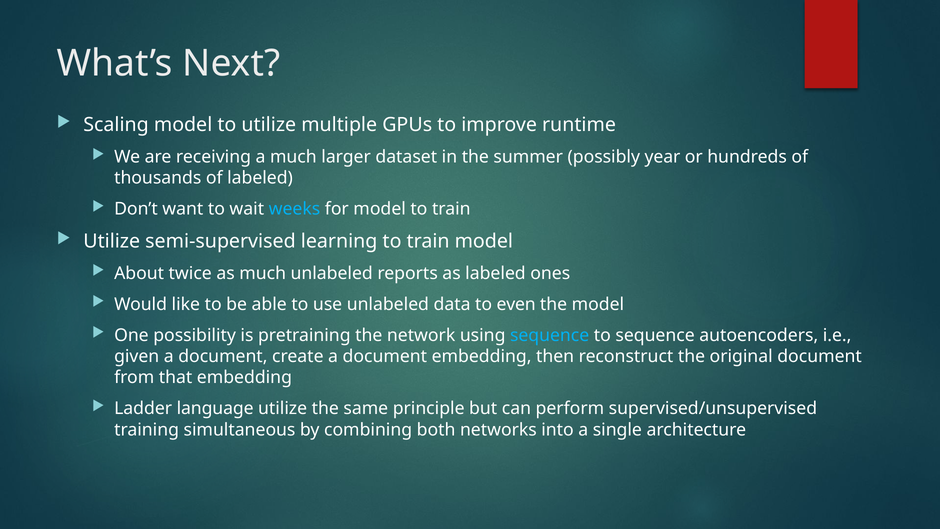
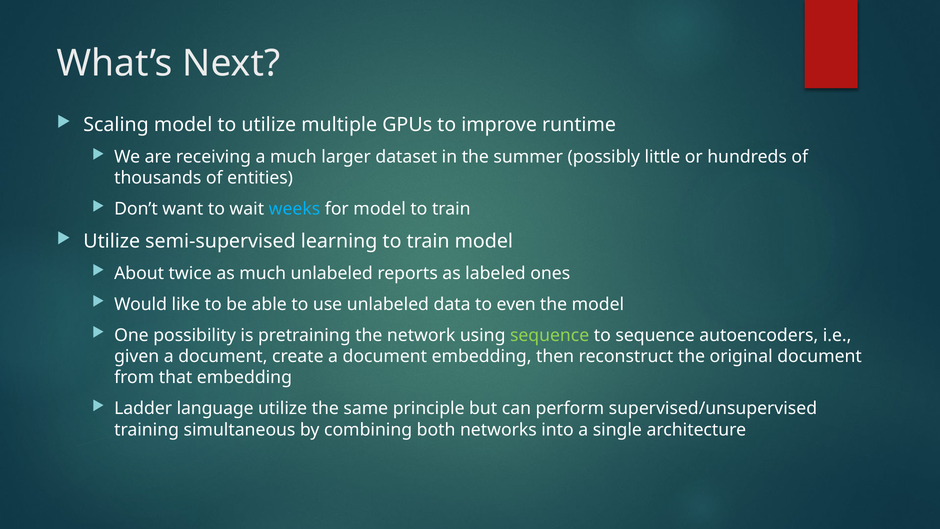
year: year -> little
of labeled: labeled -> entities
sequence at (550, 335) colour: light blue -> light green
